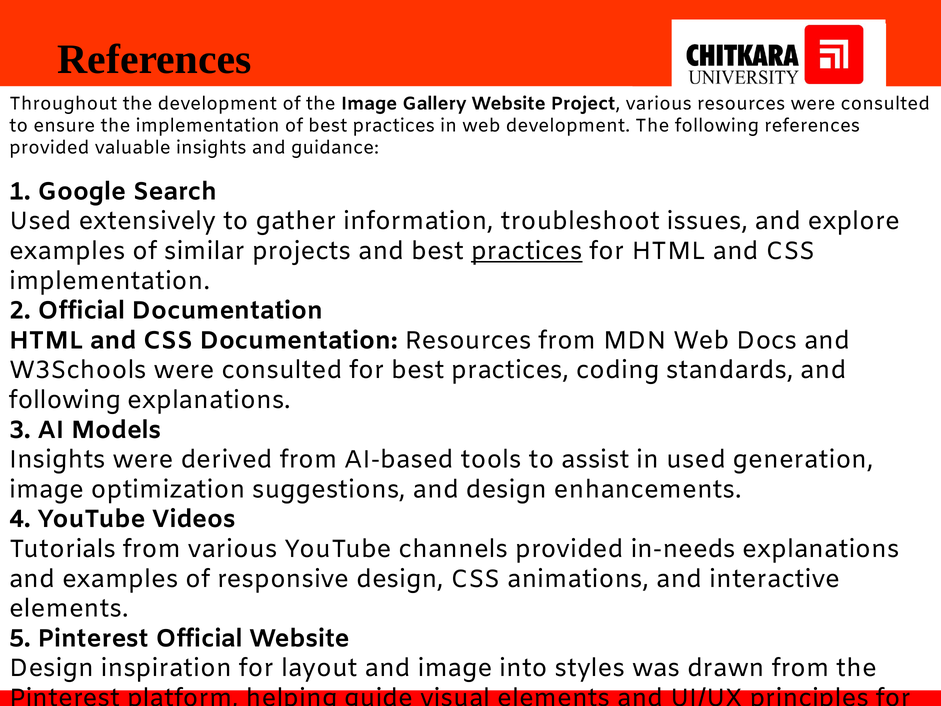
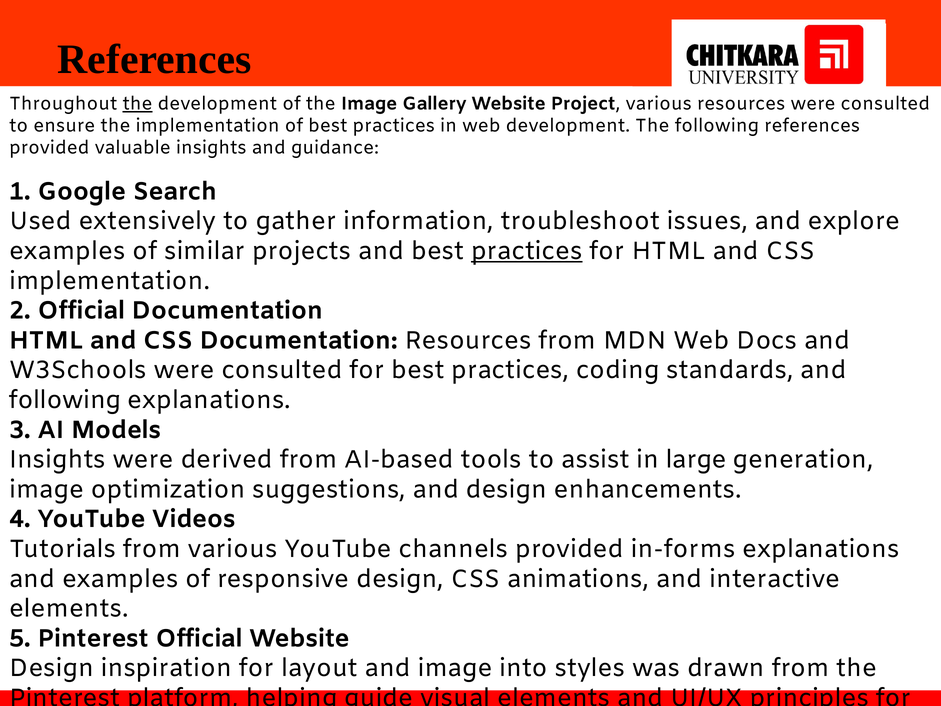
the at (138, 104) underline: none -> present
in used: used -> large
in-needs: in-needs -> in-forms
